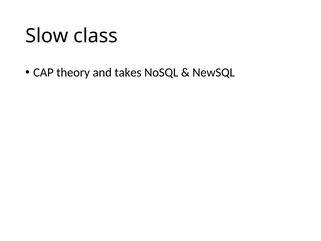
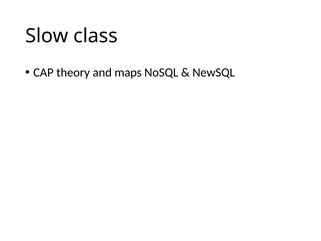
takes: takes -> maps
